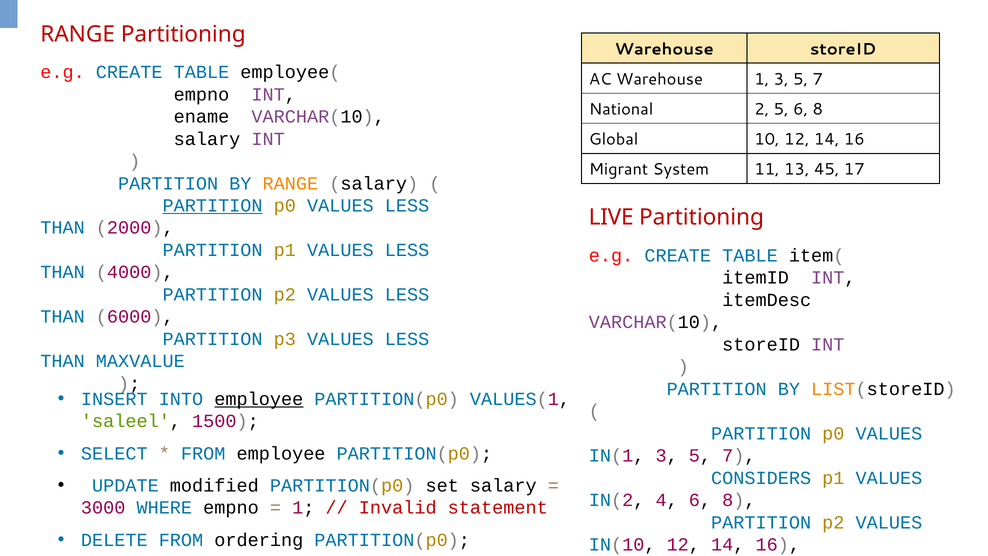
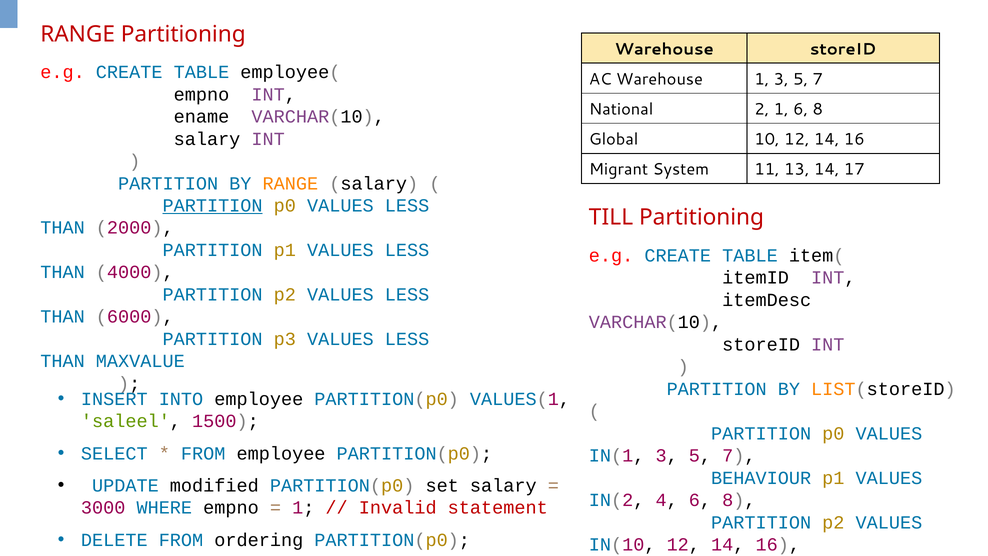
2 5: 5 -> 1
13 45: 45 -> 14
LIVE: LIVE -> TILL
employee at (259, 399) underline: present -> none
CONSIDERS: CONSIDERS -> BEHAVIOUR
